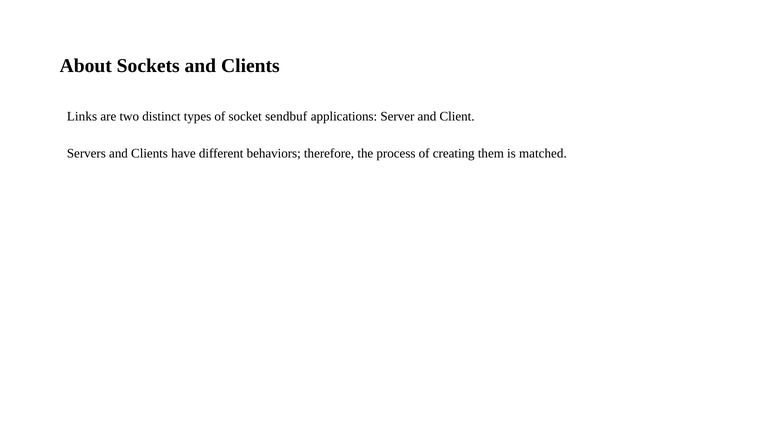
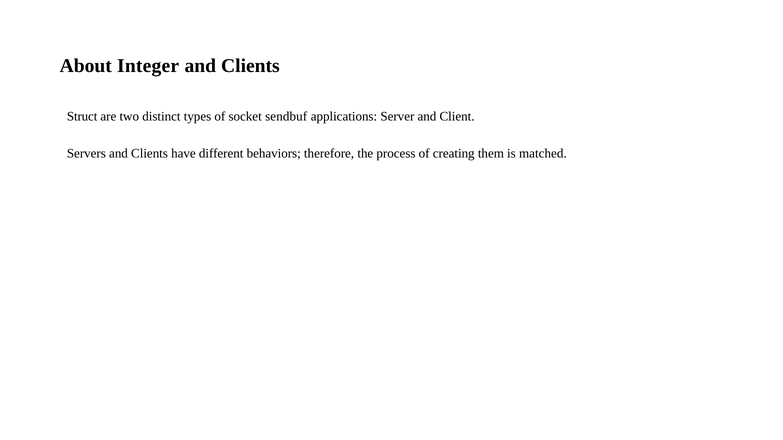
Sockets: Sockets -> Integer
Links: Links -> Struct
